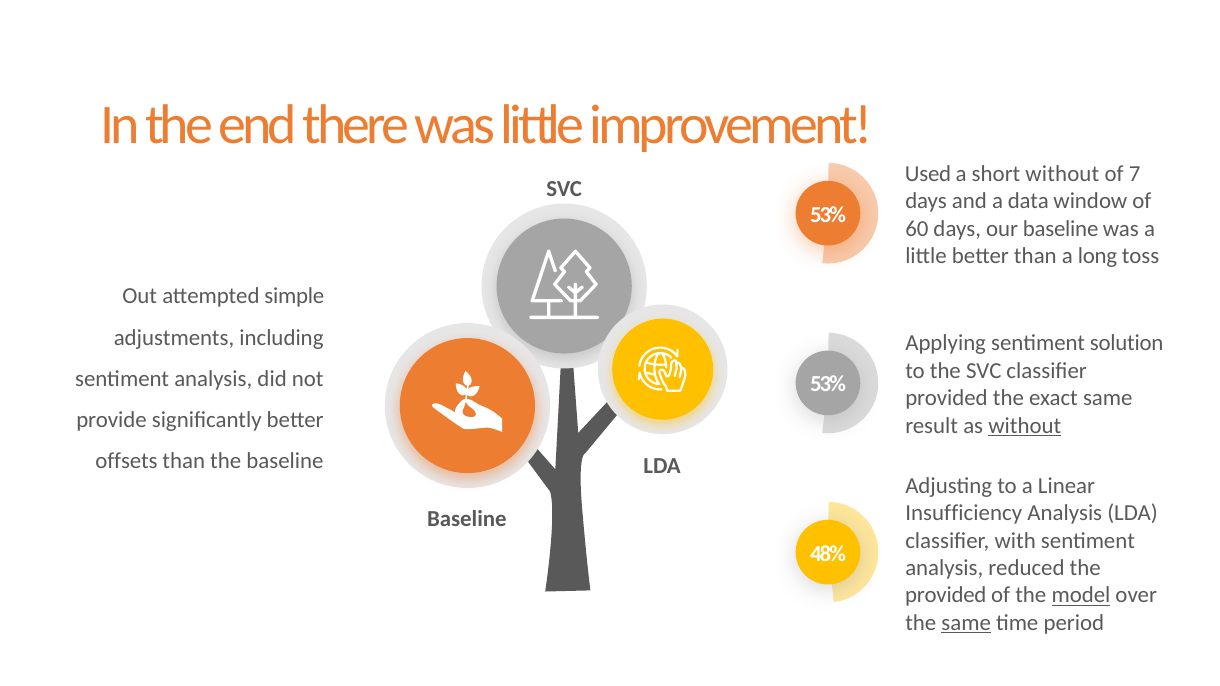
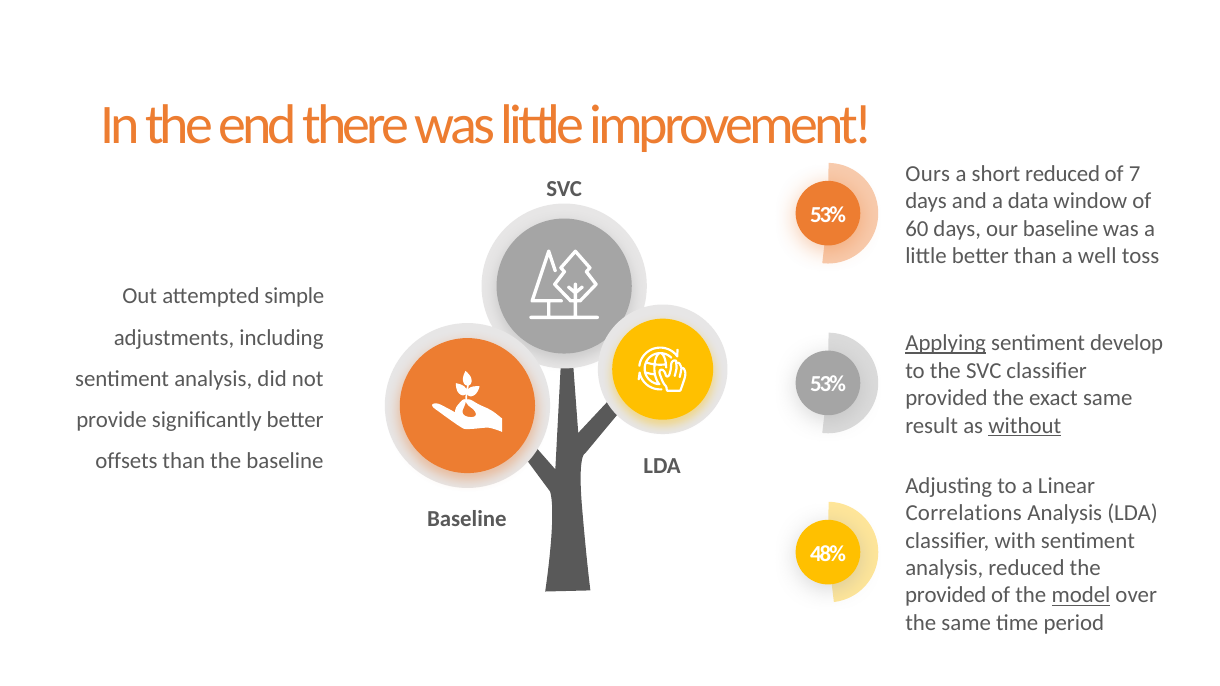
Used: Used -> Ours
short without: without -> reduced
long: long -> well
Applying underline: none -> present
solution: solution -> develop
Insufficiency: Insufficiency -> Correlations
same at (966, 623) underline: present -> none
